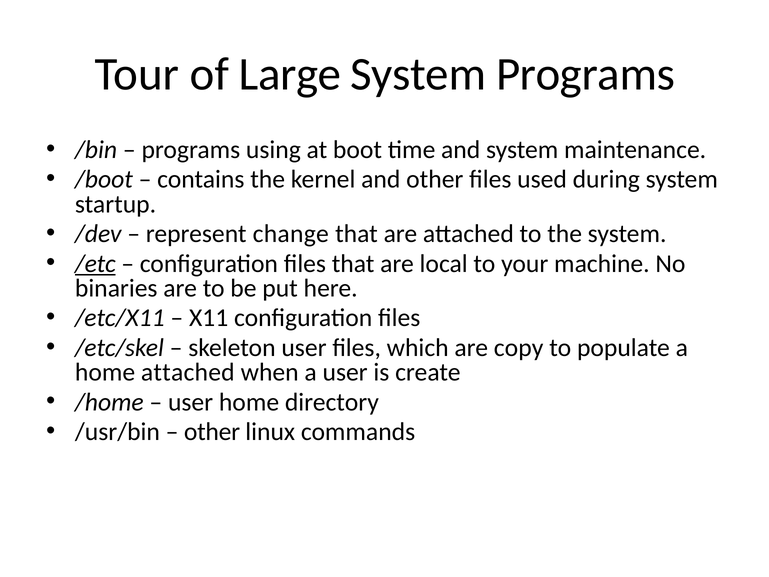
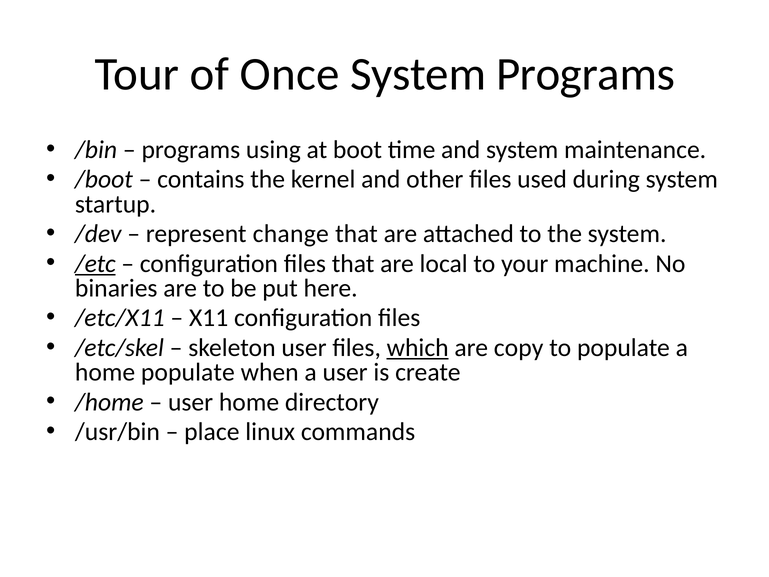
Large: Large -> Once
which underline: none -> present
home attached: attached -> populate
other at (212, 432): other -> place
